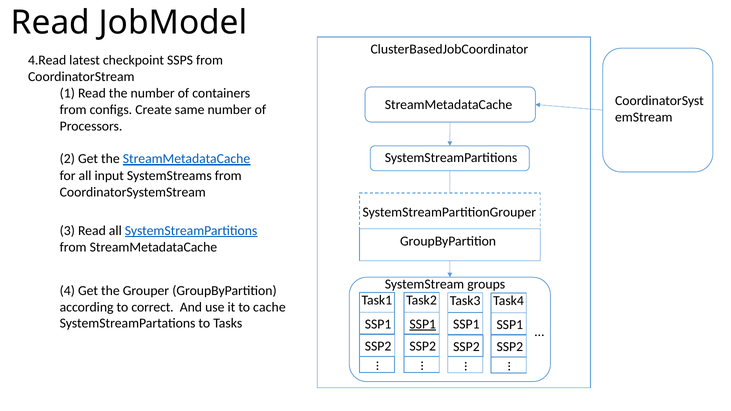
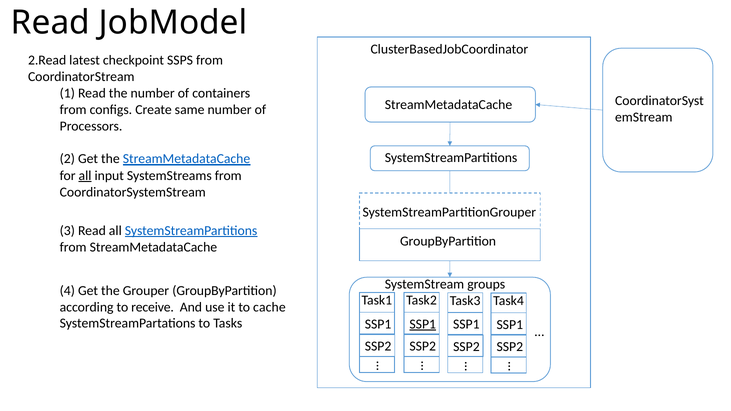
4.Read: 4.Read -> 2.Read
all at (85, 176) underline: none -> present
correct: correct -> receive
